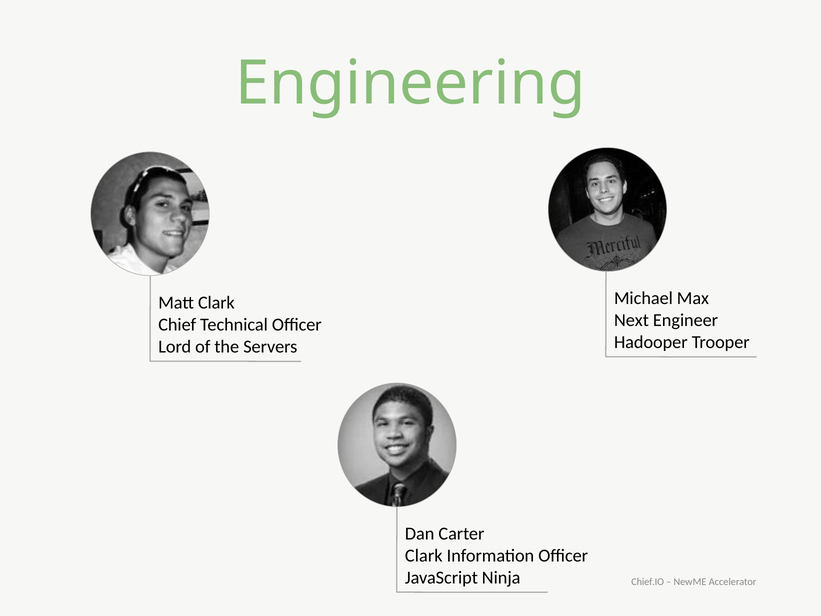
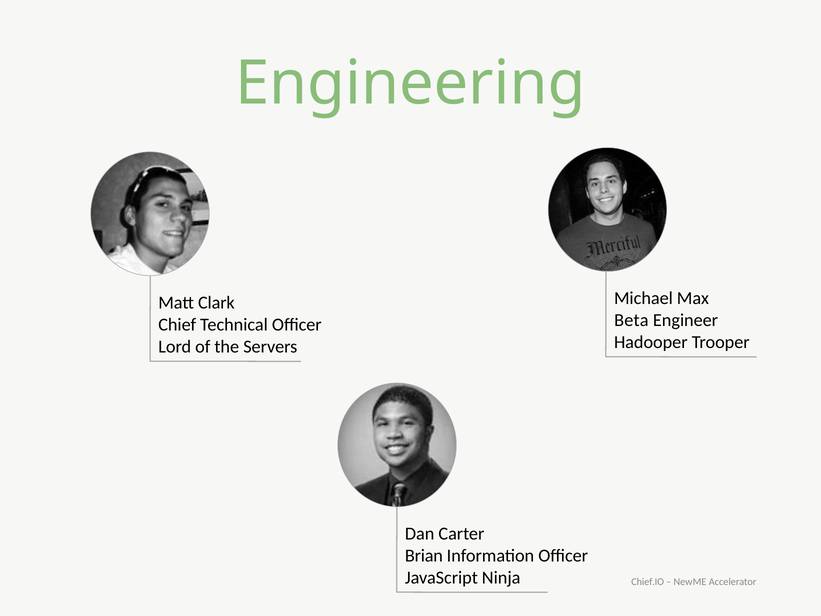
Next: Next -> Beta
Clark at (424, 555): Clark -> Brian
